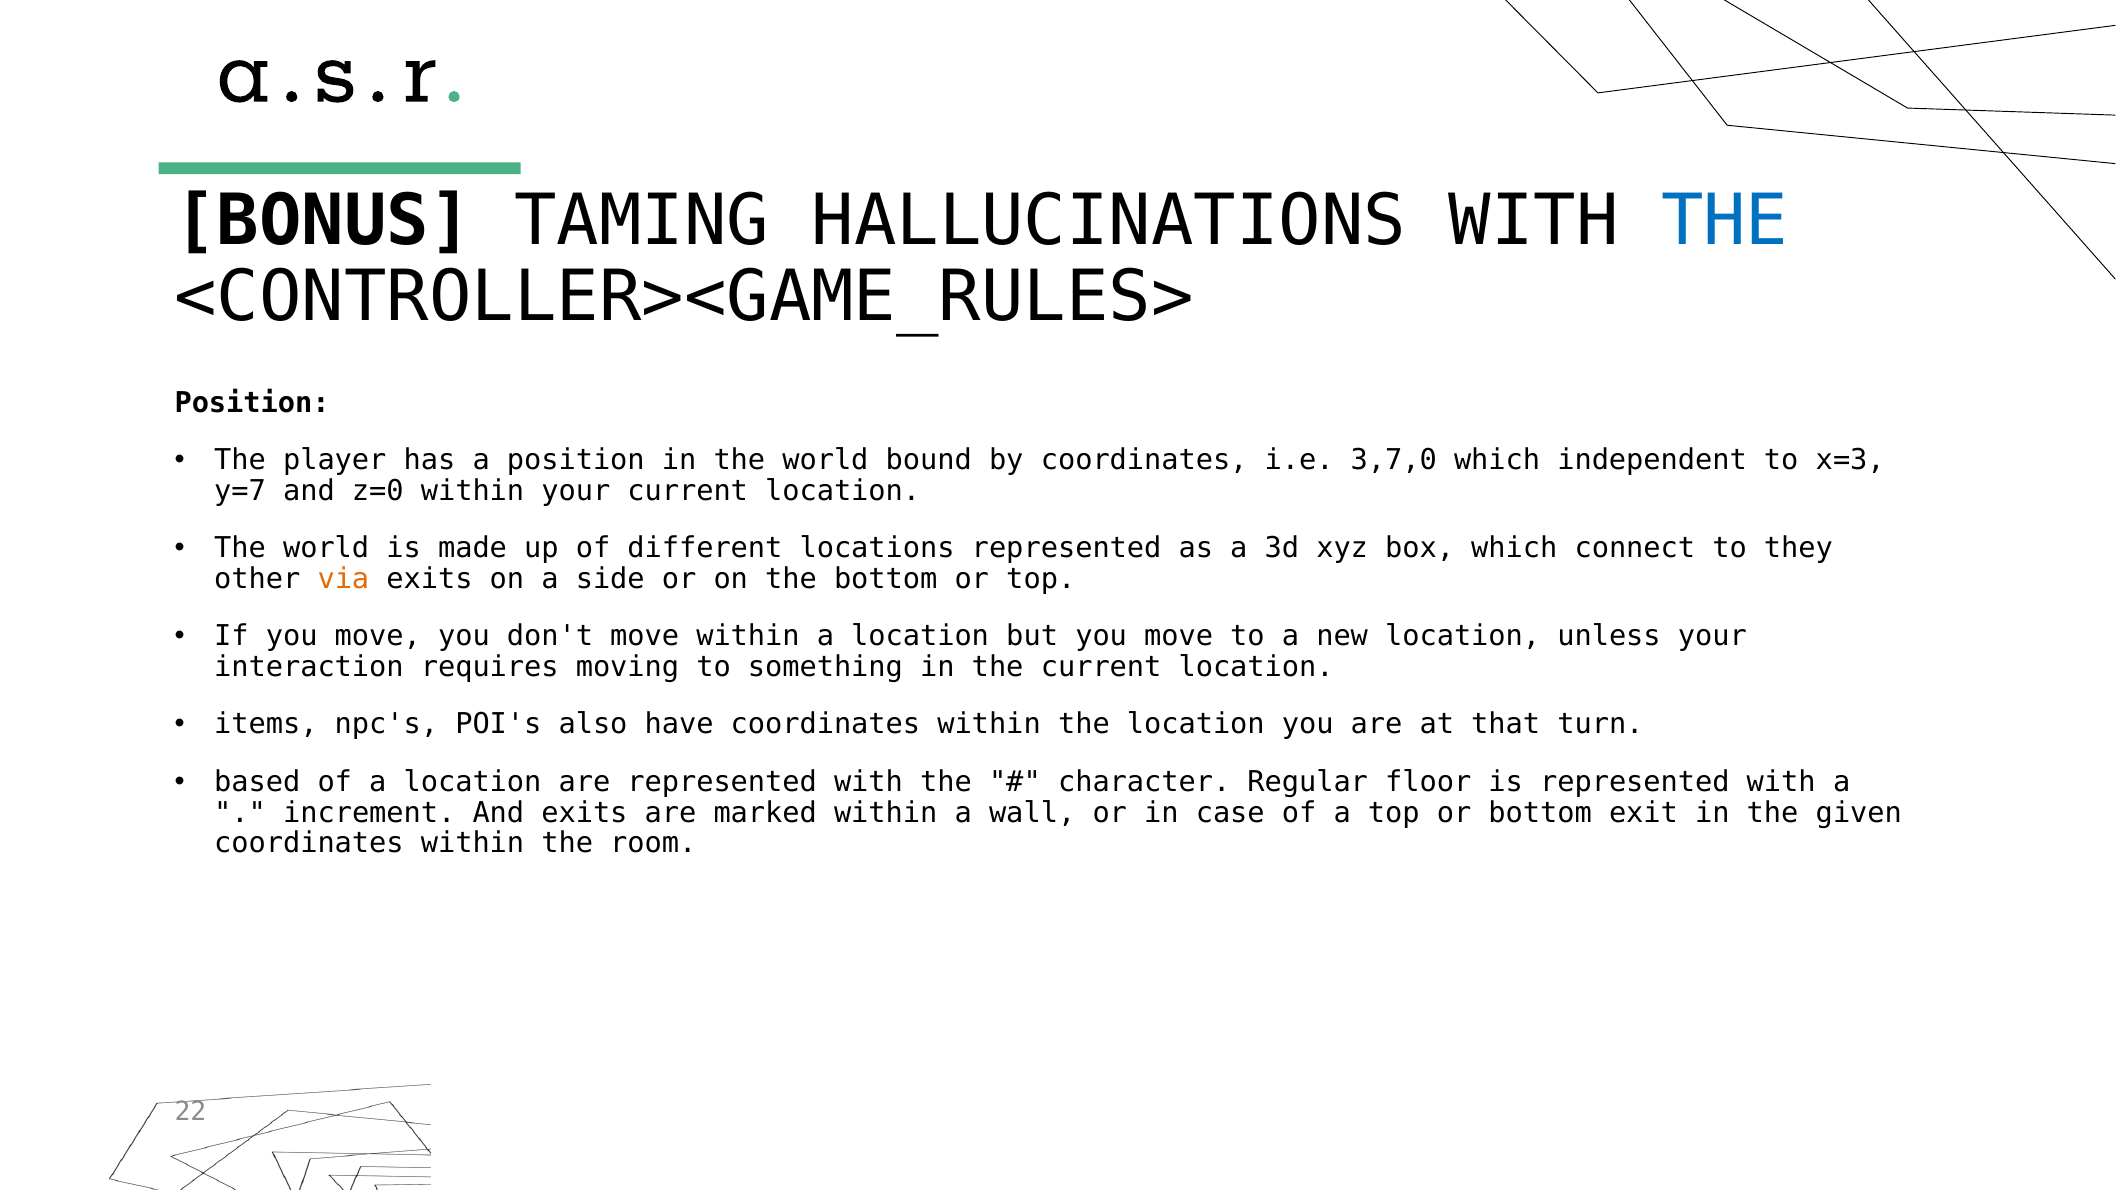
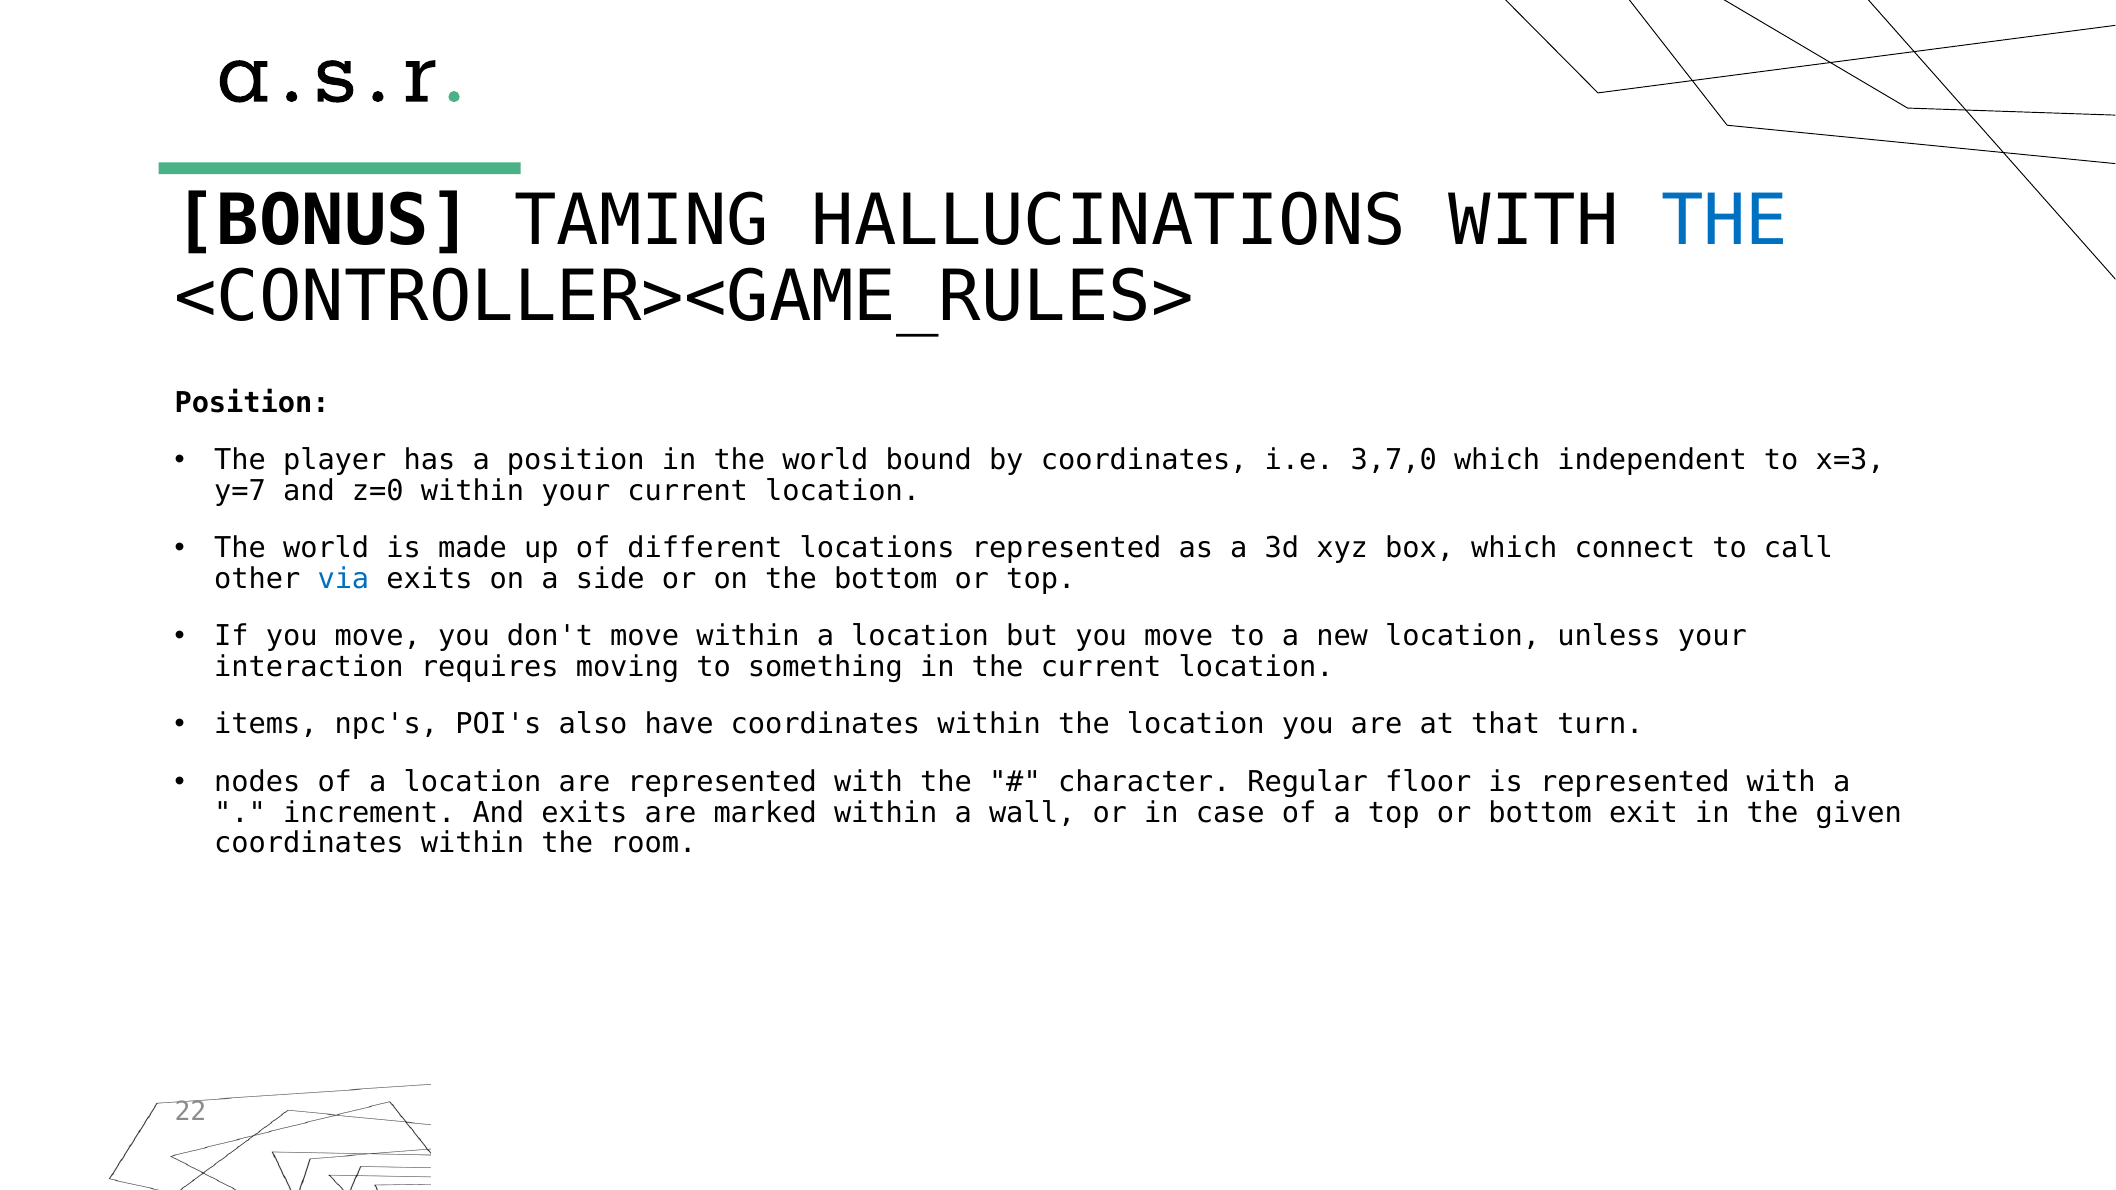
they: they -> call
via colour: orange -> blue
based: based -> nodes
